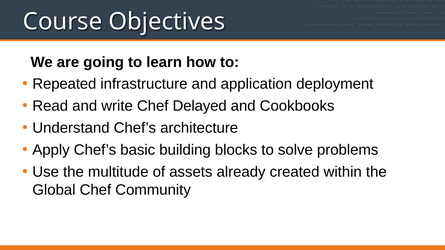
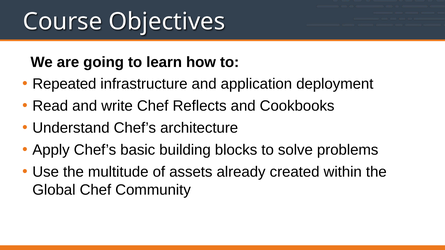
Delayed: Delayed -> Reflects
